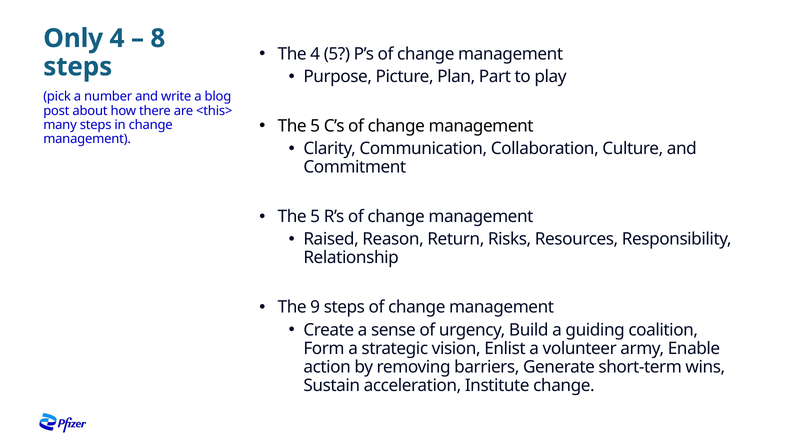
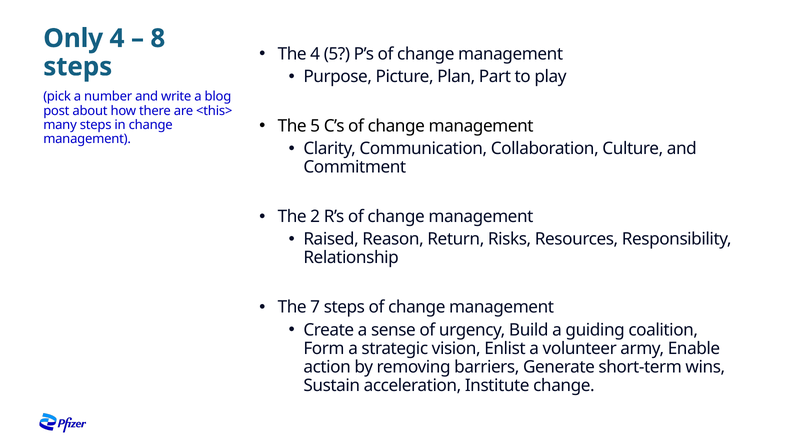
5 at (315, 216): 5 -> 2
9: 9 -> 7
